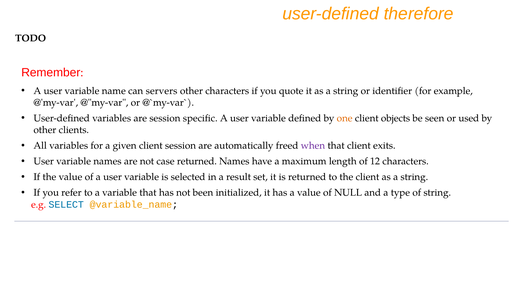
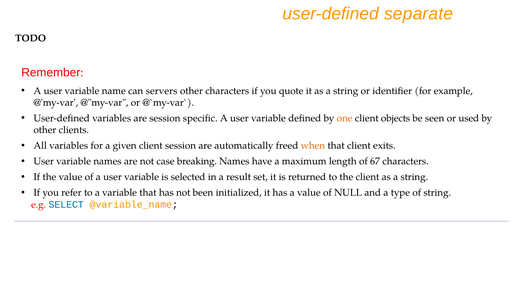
therefore: therefore -> separate
when colour: purple -> orange
case returned: returned -> breaking
12: 12 -> 67
